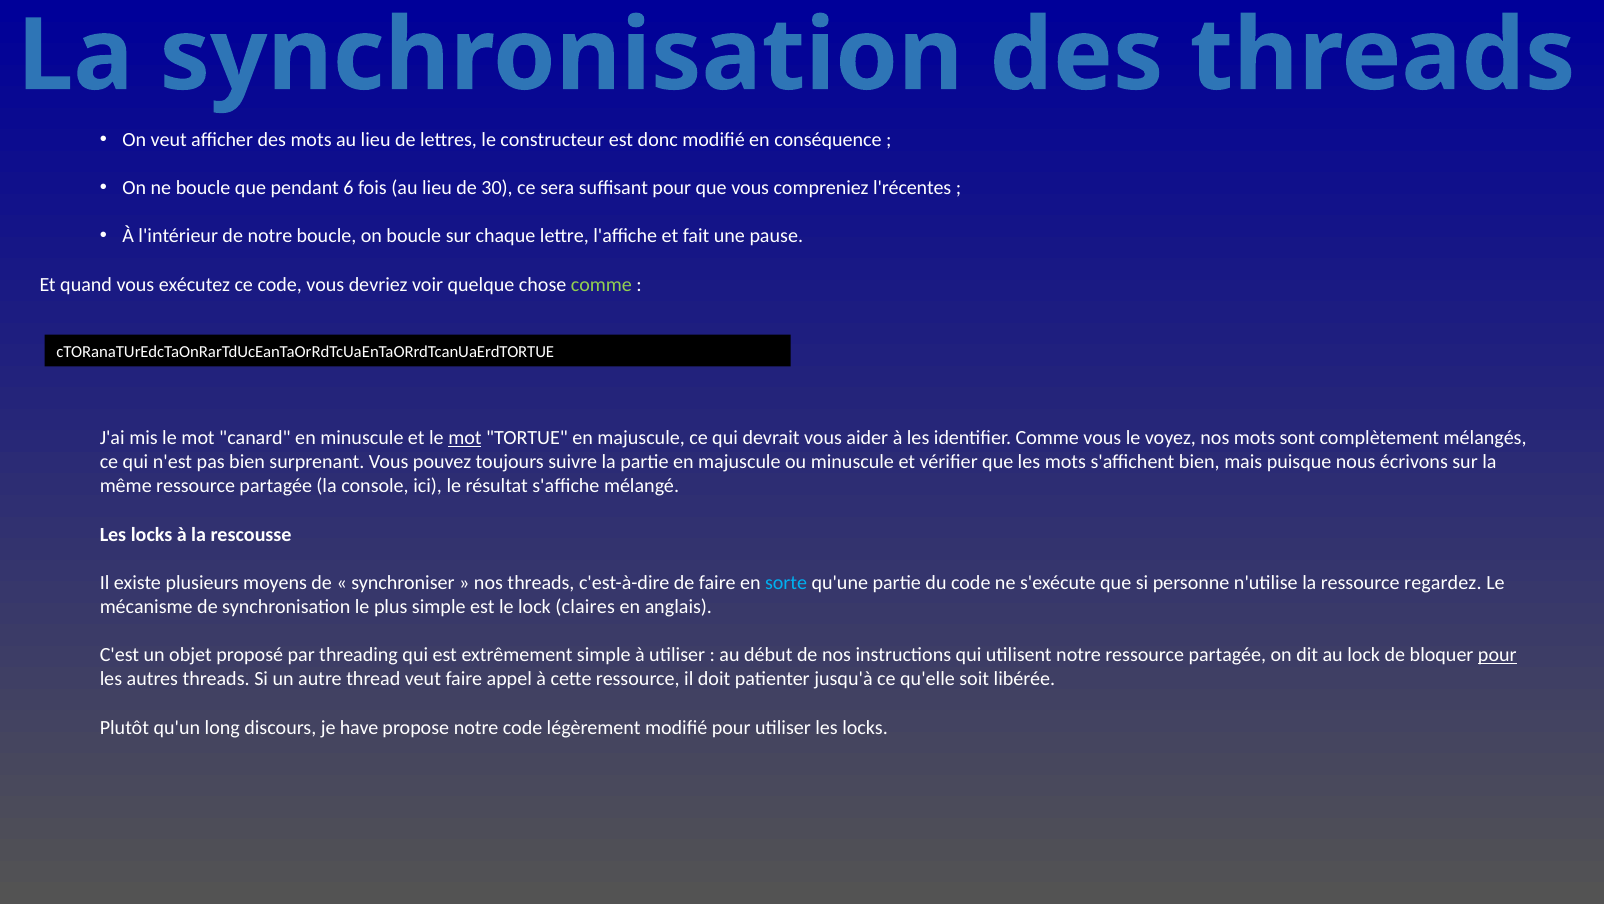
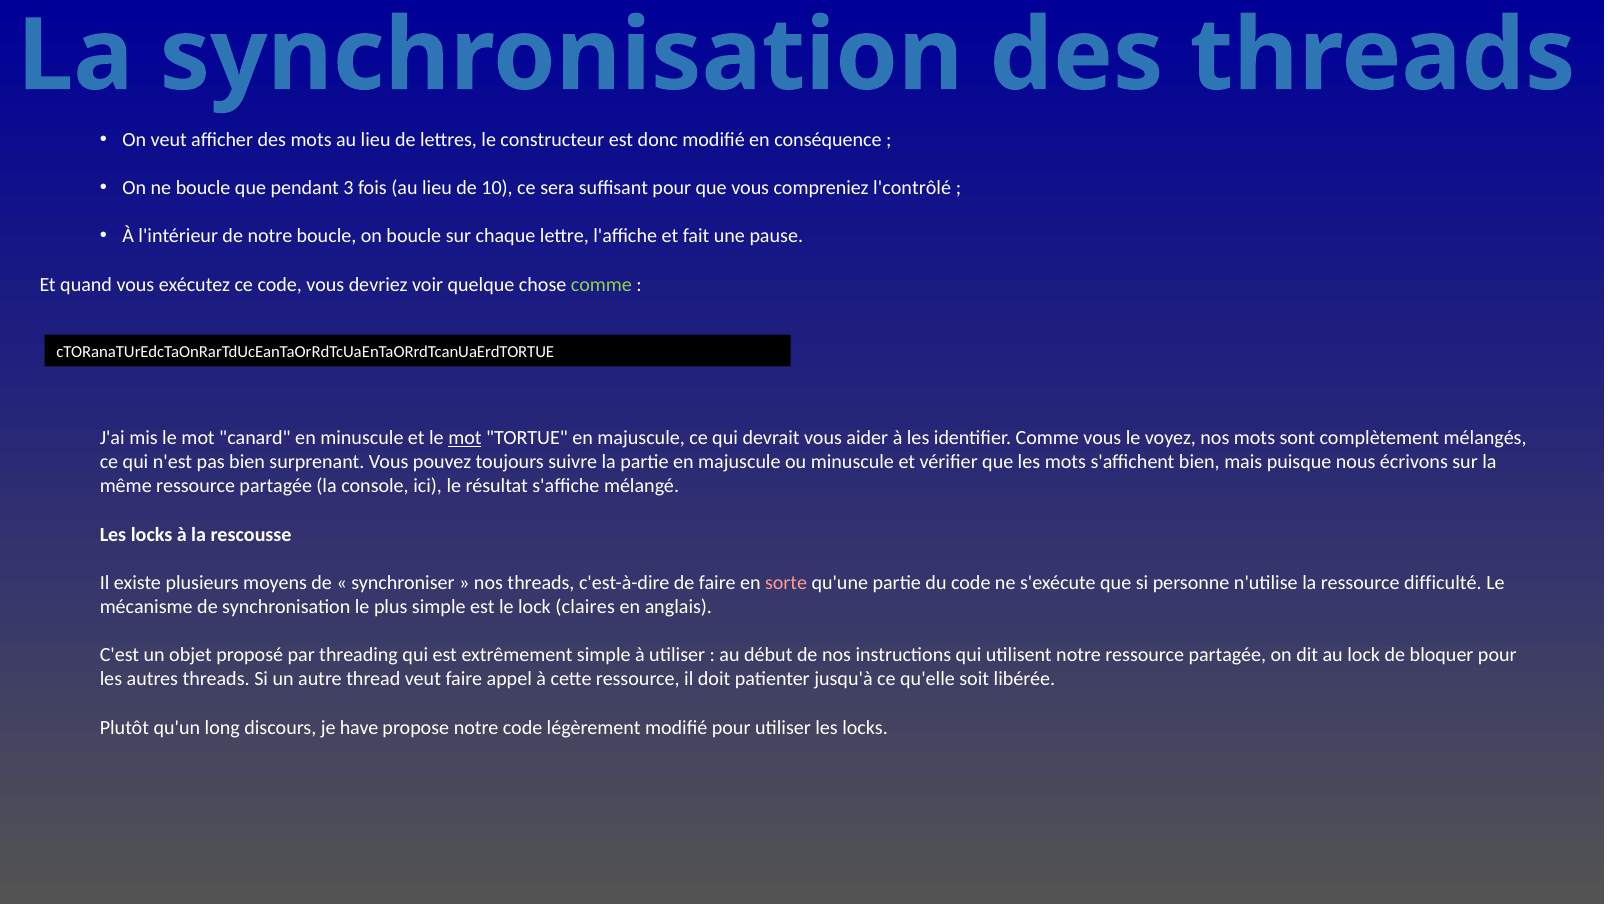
6: 6 -> 3
30: 30 -> 10
l'récentes: l'récentes -> l'contrôlé
sorte colour: light blue -> pink
regardez: regardez -> difficulté
pour at (1497, 655) underline: present -> none
